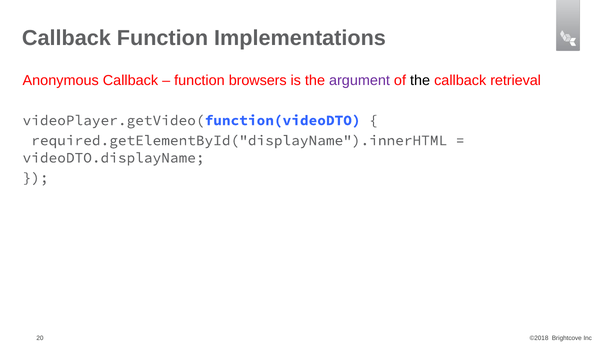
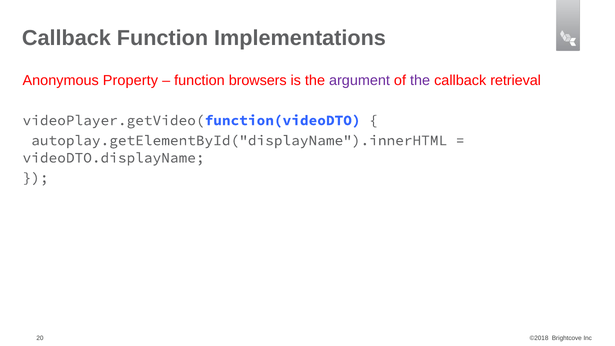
Anonymous Callback: Callback -> Property
the at (420, 80) colour: black -> purple
required.getElementById("displayName").innerHTML: required.getElementById("displayName").innerHTML -> autoplay.getElementById("displayName").innerHTML
